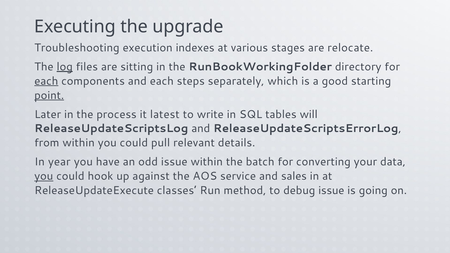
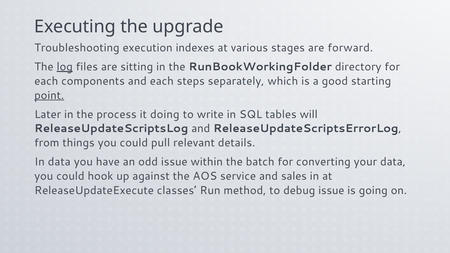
relocate: relocate -> forward
each at (46, 81) underline: present -> none
latest: latest -> doing
from within: within -> things
In year: year -> data
you at (44, 176) underline: present -> none
